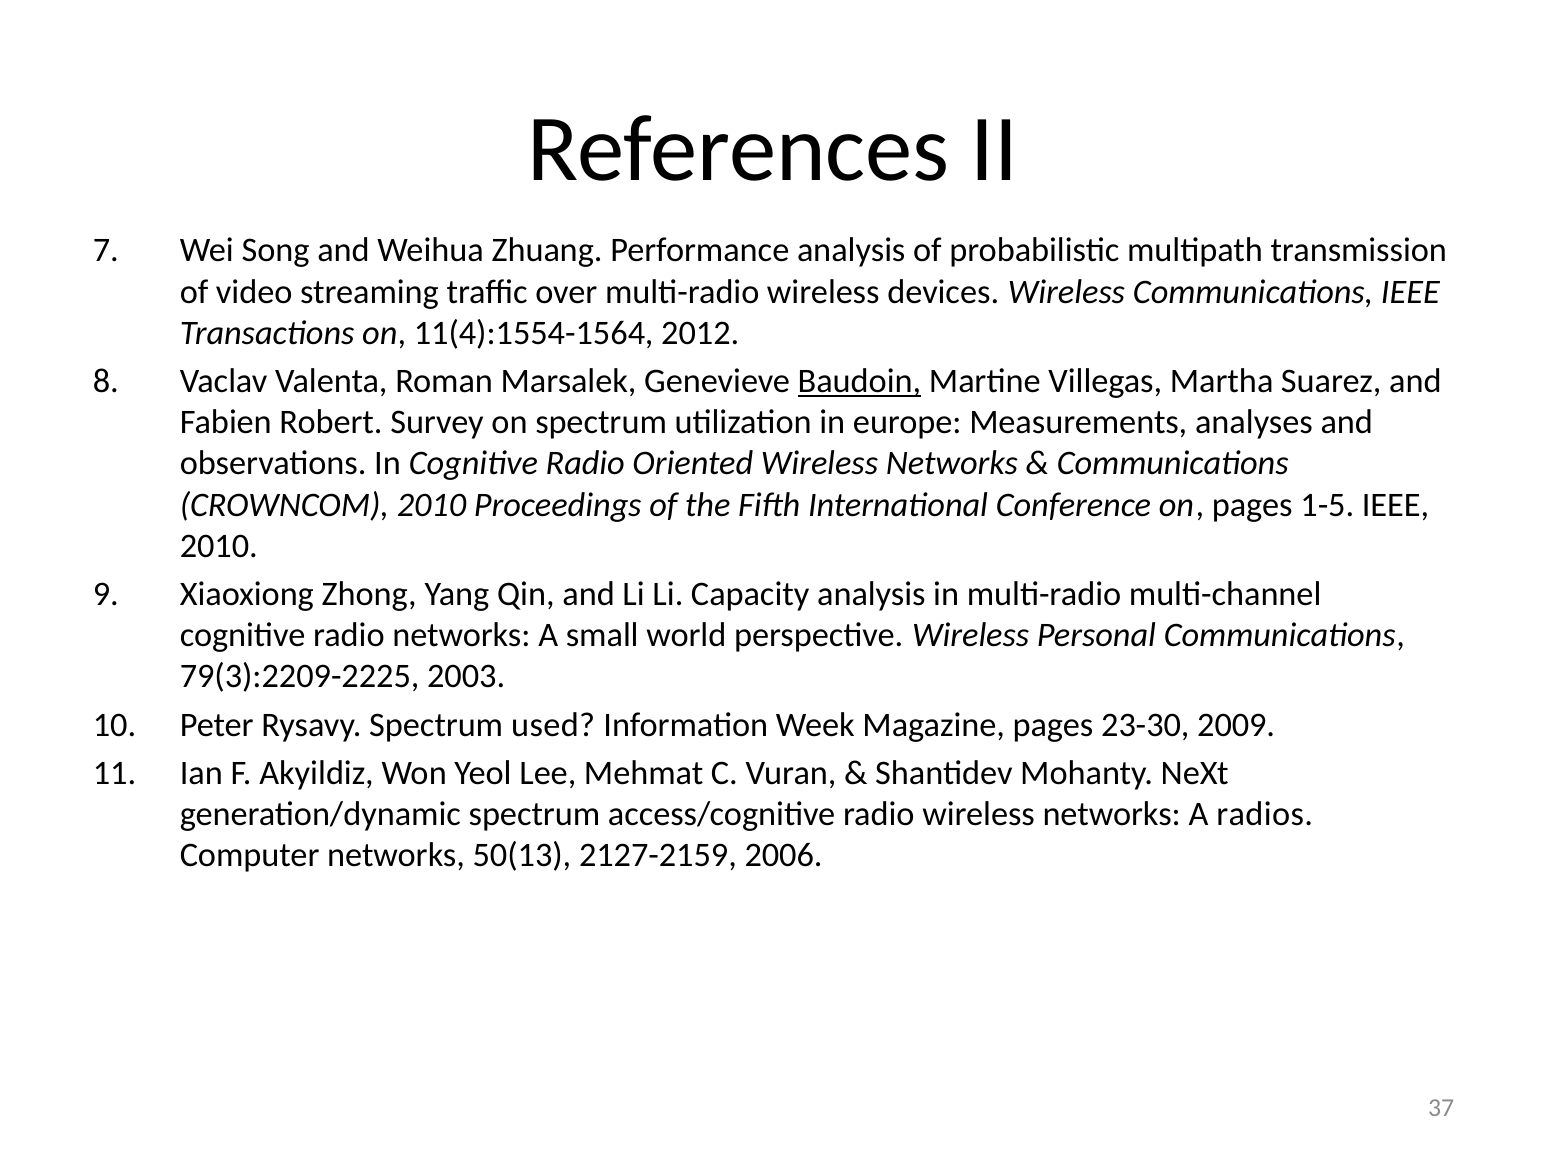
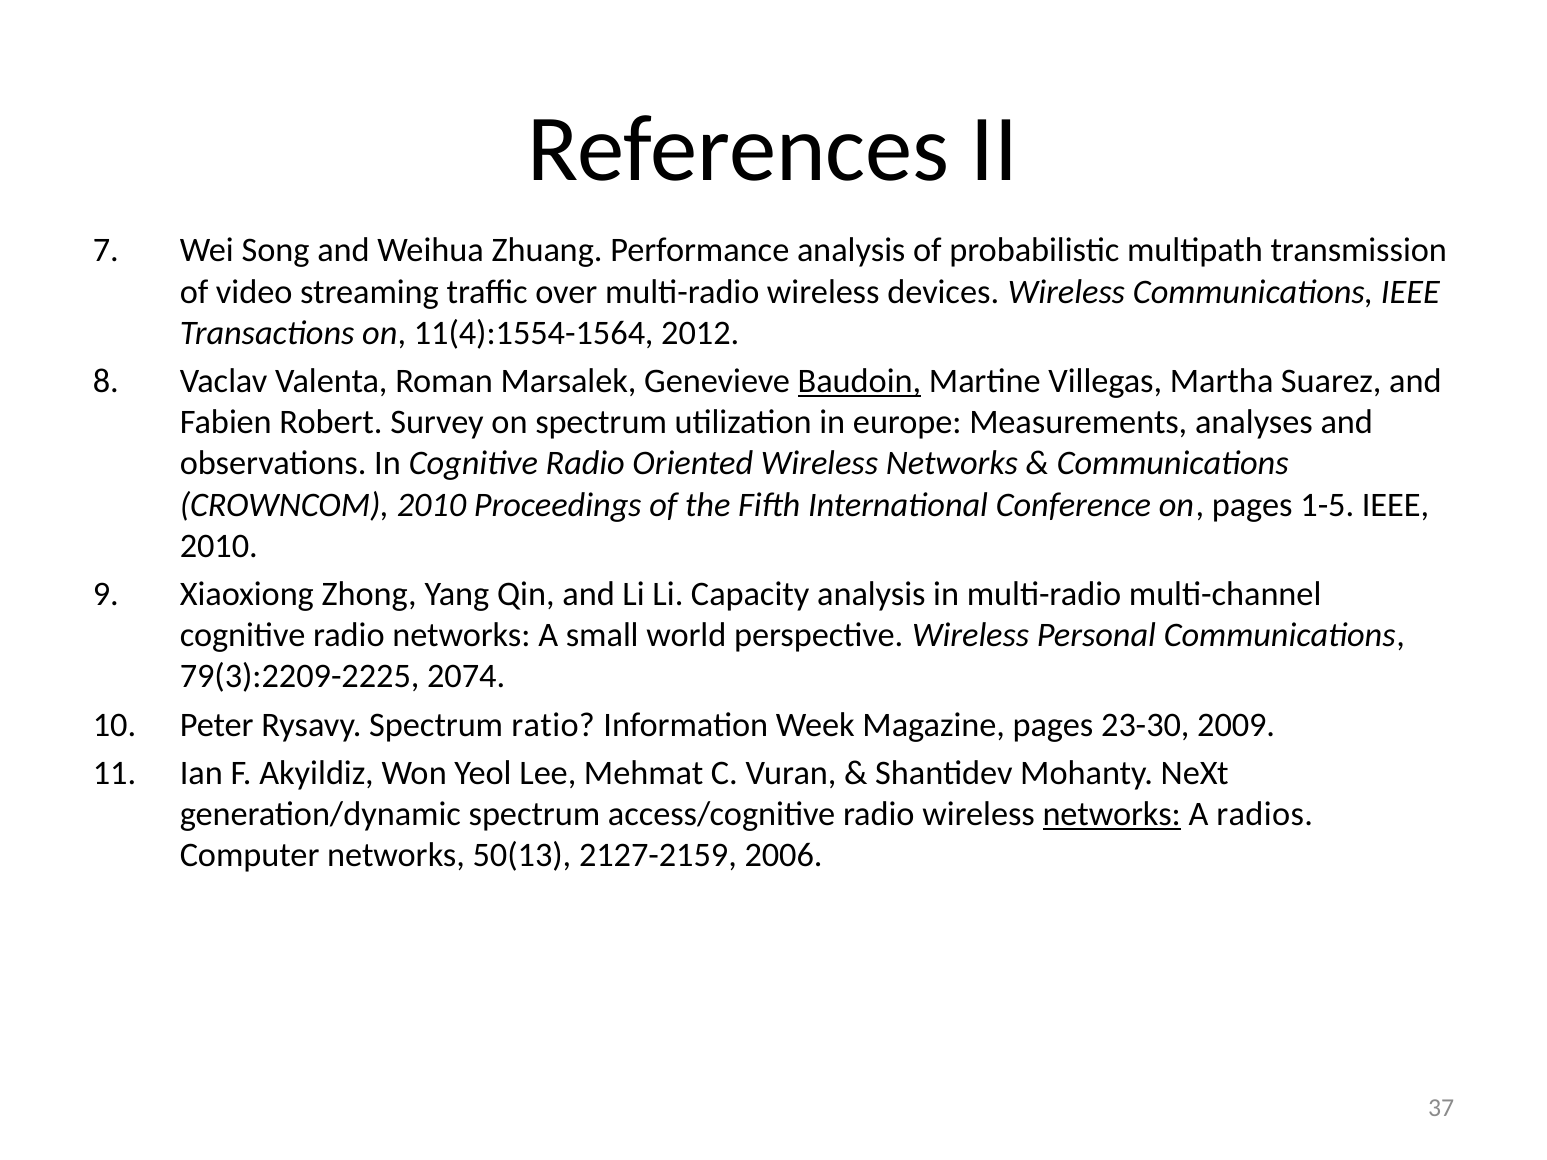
2003: 2003 -> 2074
used: used -> ratio
networks at (1112, 814) underline: none -> present
